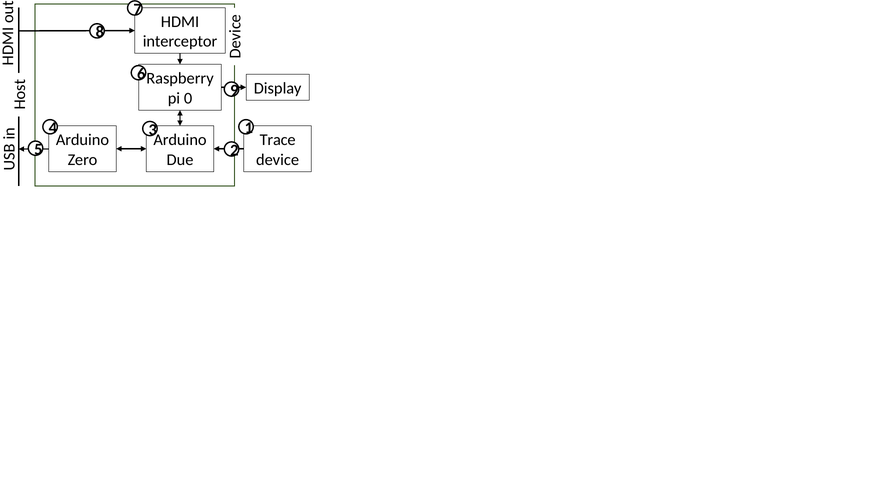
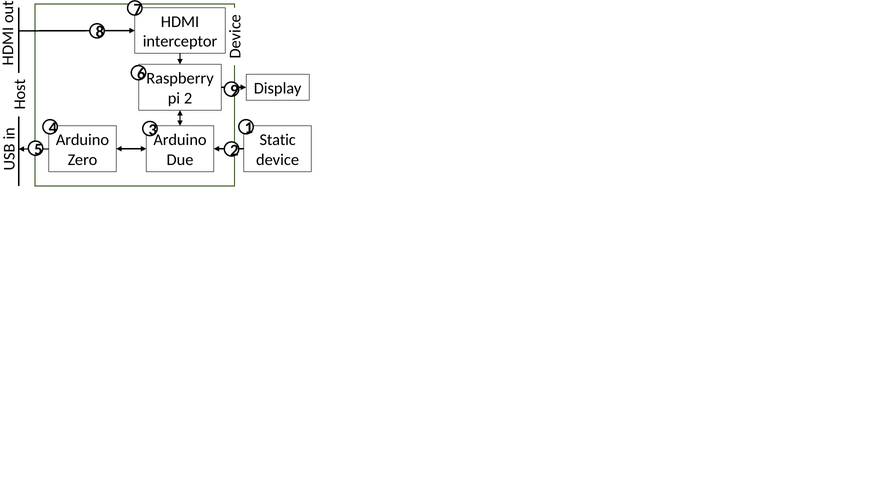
pi 0: 0 -> 2
Trace: Trace -> Static
